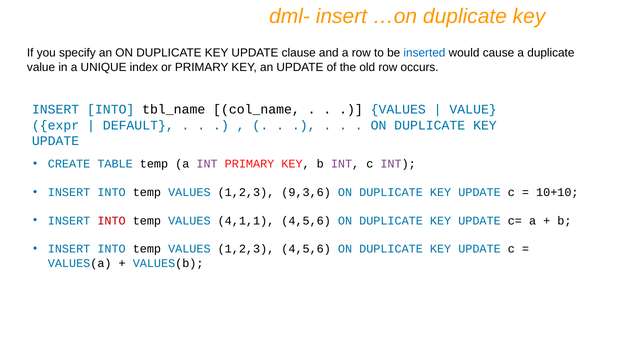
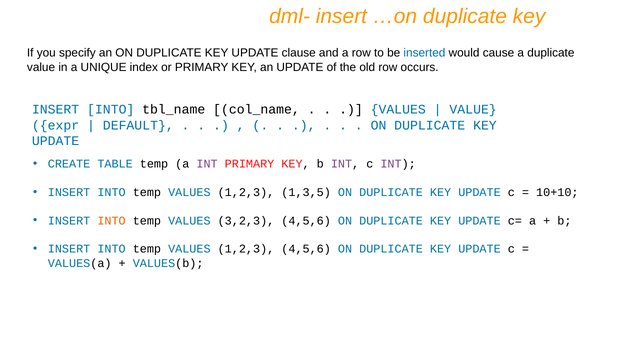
9,3,6: 9,3,6 -> 1,3,5
INTO at (112, 221) colour: red -> orange
4,1,1: 4,1,1 -> 3,2,3
